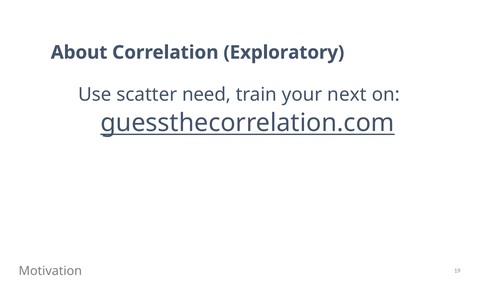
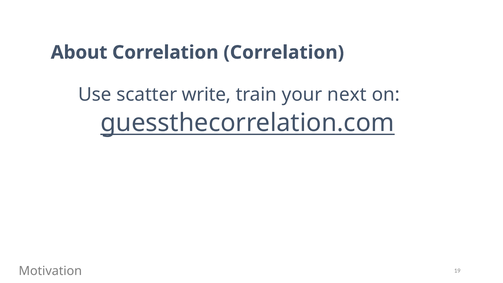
Correlation Exploratory: Exploratory -> Correlation
need: need -> write
